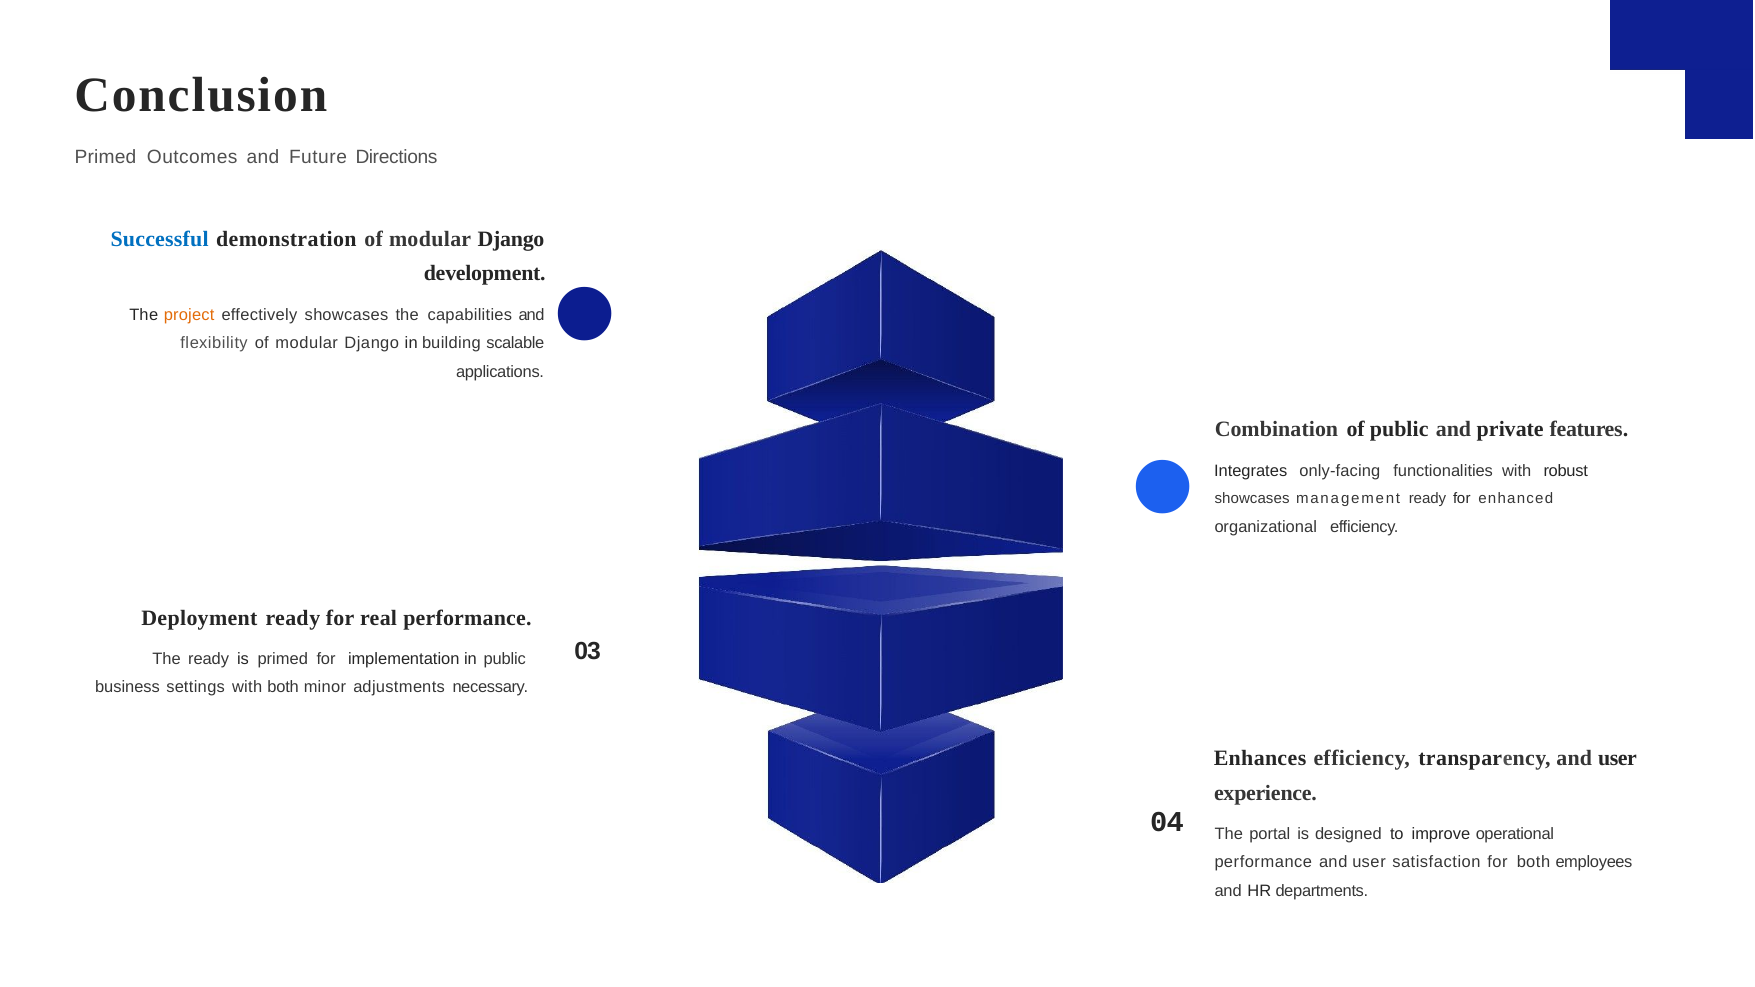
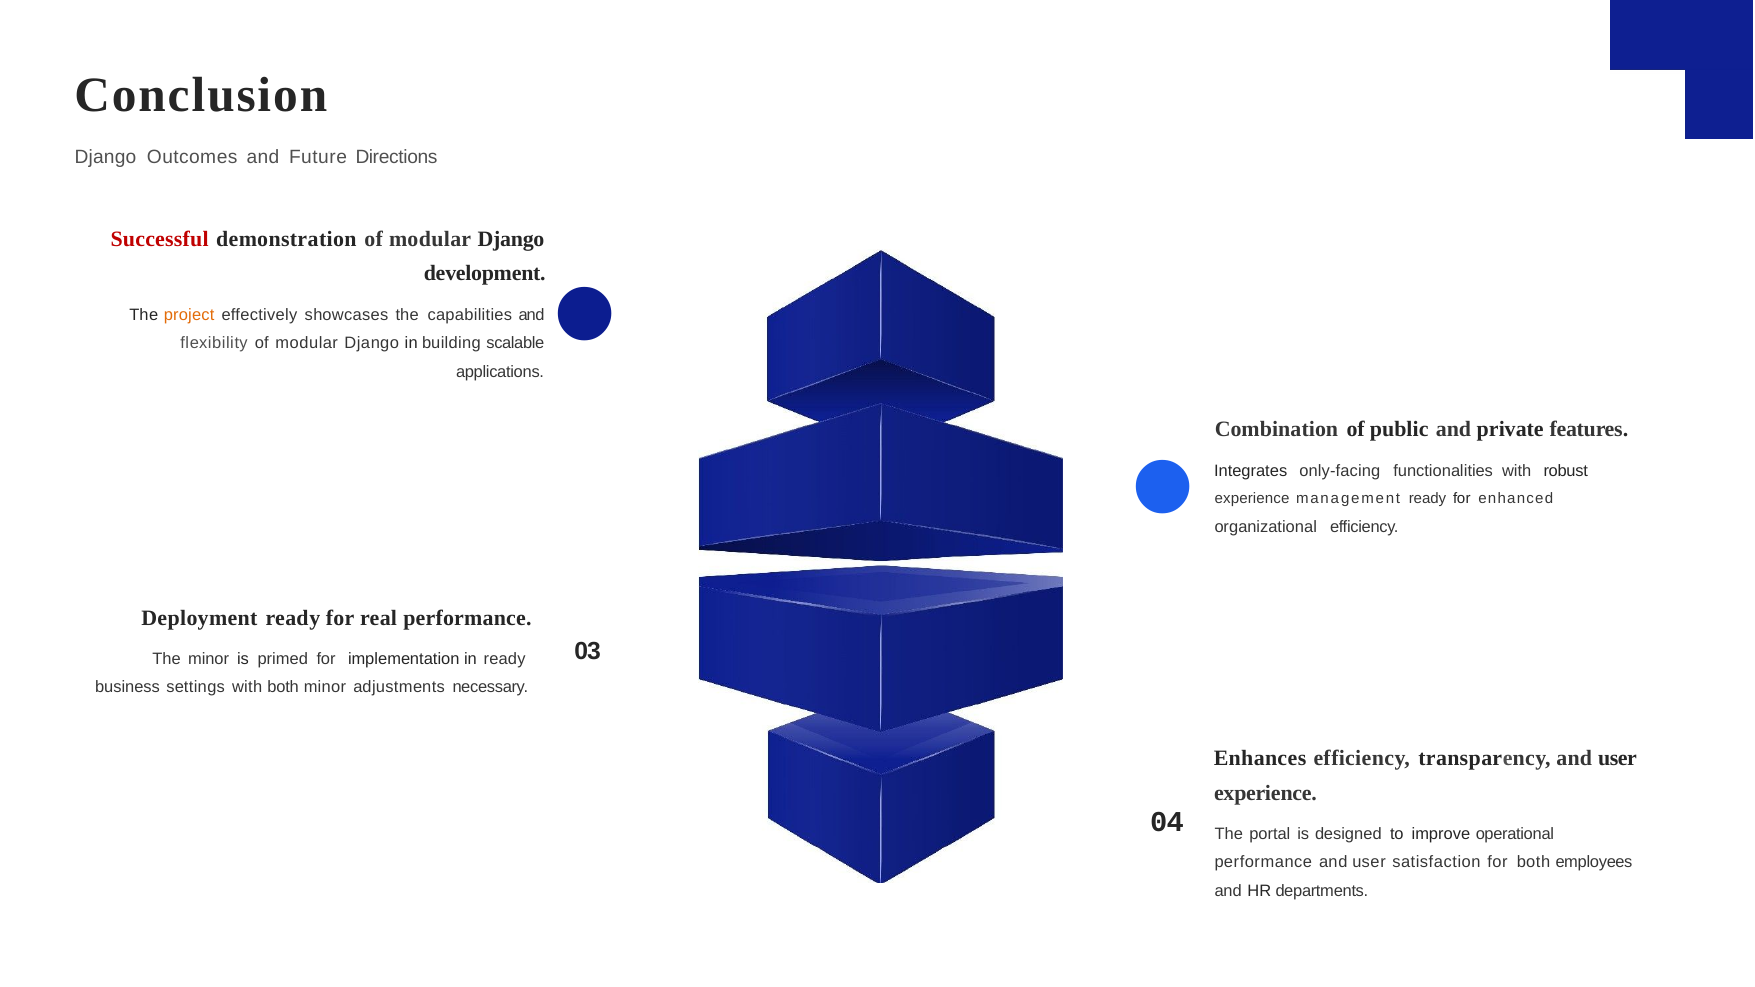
Primed at (105, 157): Primed -> Django
Successful colour: blue -> red
showcases at (1252, 498): showcases -> experience
The ready: ready -> minor
in public: public -> ready
